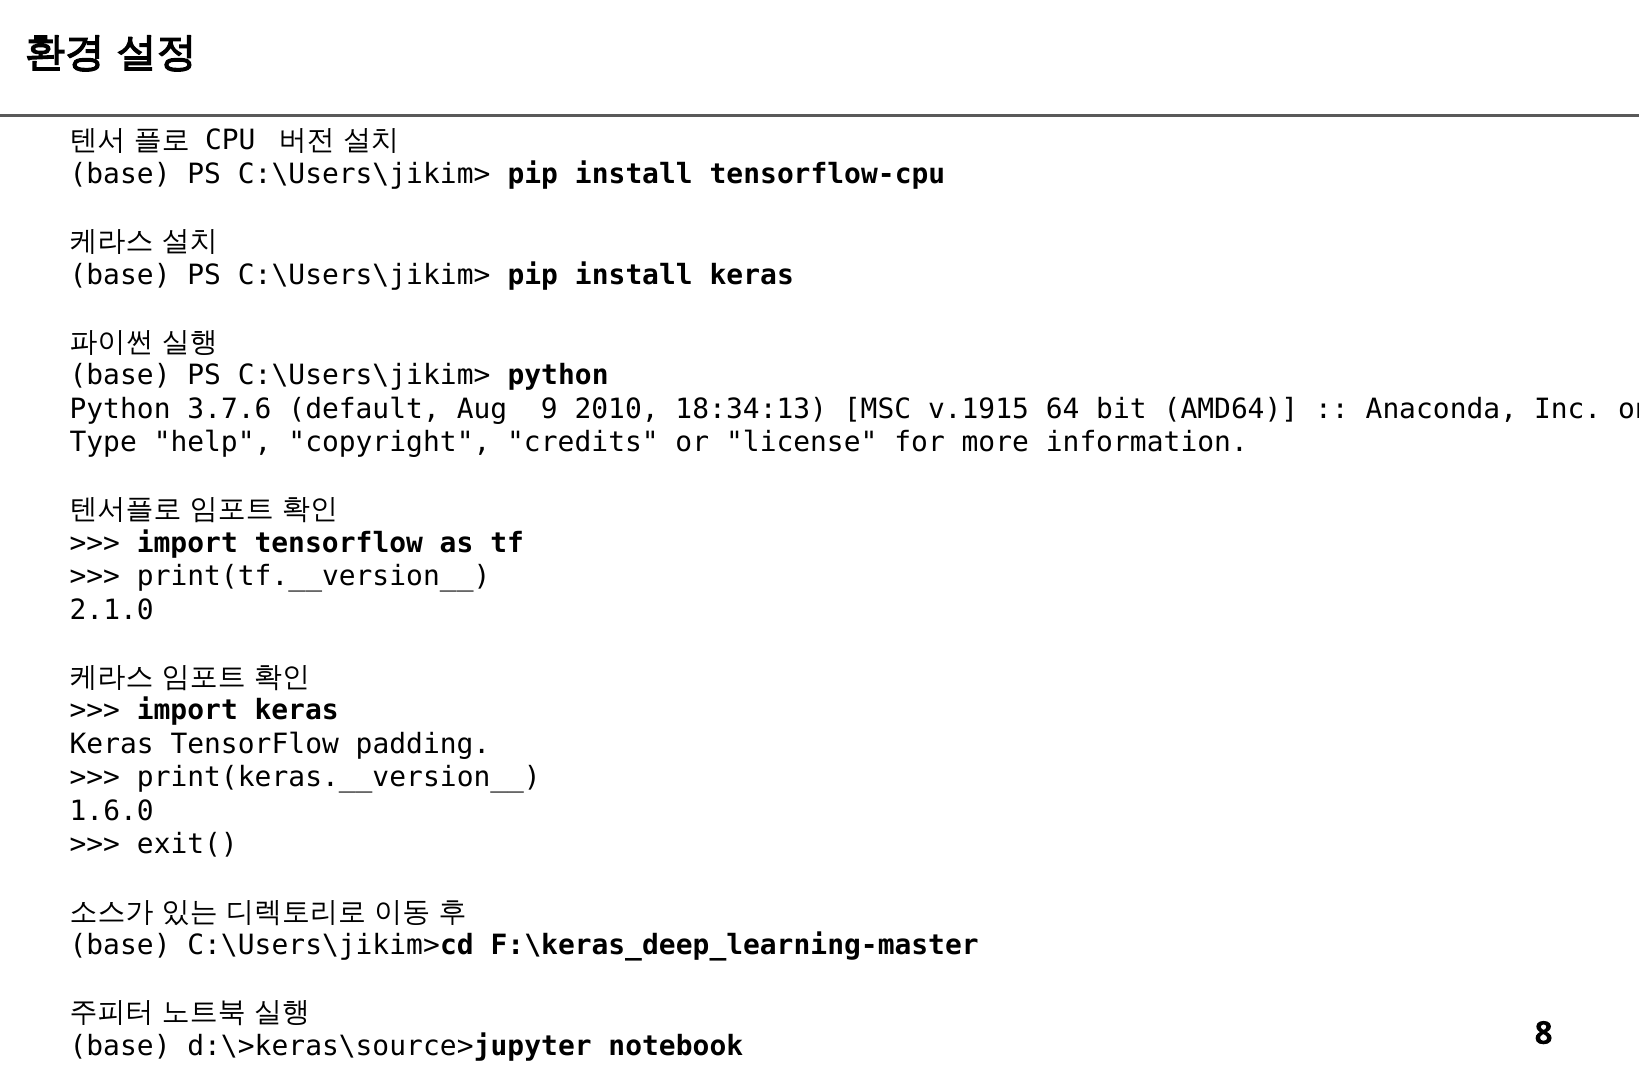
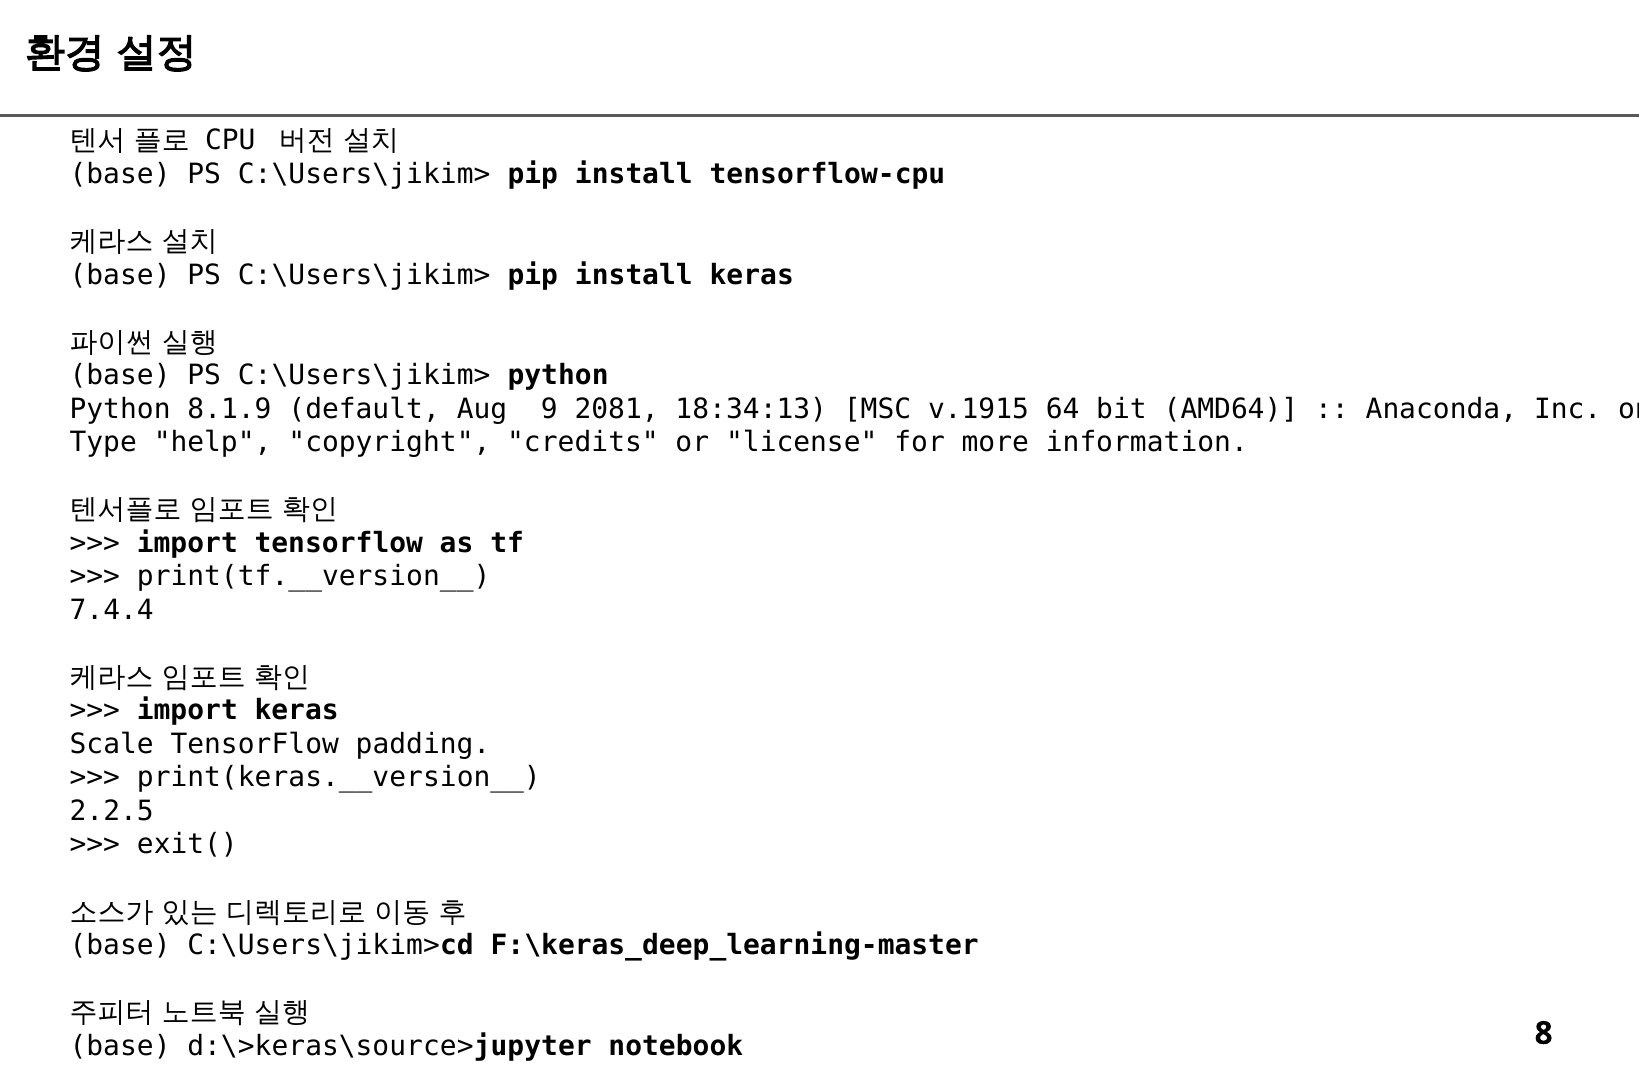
3.7.6: 3.7.6 -> 8.1.9
2010: 2010 -> 2081
2.1.0: 2.1.0 -> 7.4.4
Keras at (112, 744): Keras -> Scale
1.6.0: 1.6.0 -> 2.2.5
